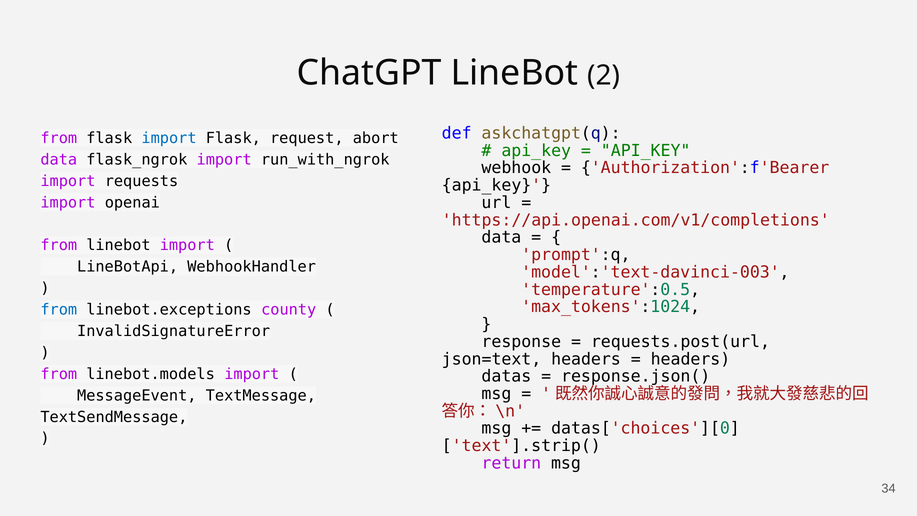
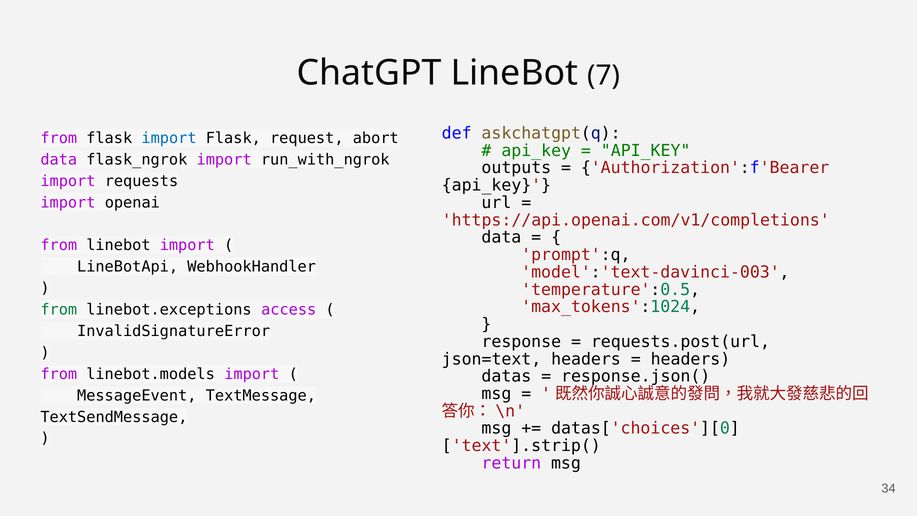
2: 2 -> 7
webhook: webhook -> outputs
from at (59, 310) colour: blue -> green
county: county -> access
